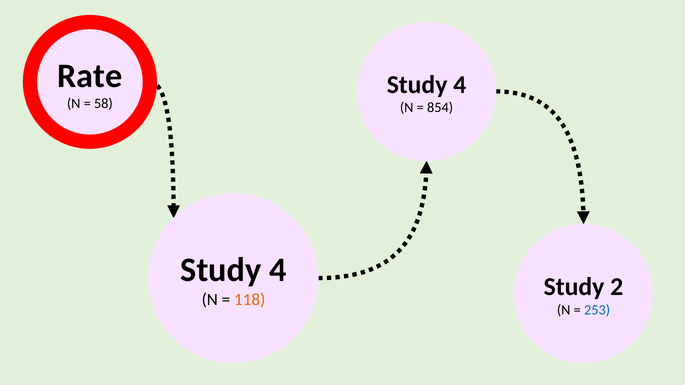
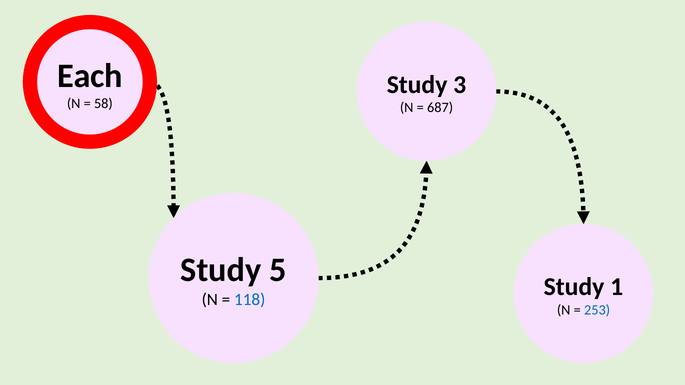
Rate: Rate -> Each
4 at (460, 85): 4 -> 3
854: 854 -> 687
4 at (278, 270): 4 -> 5
2: 2 -> 1
118 colour: orange -> blue
